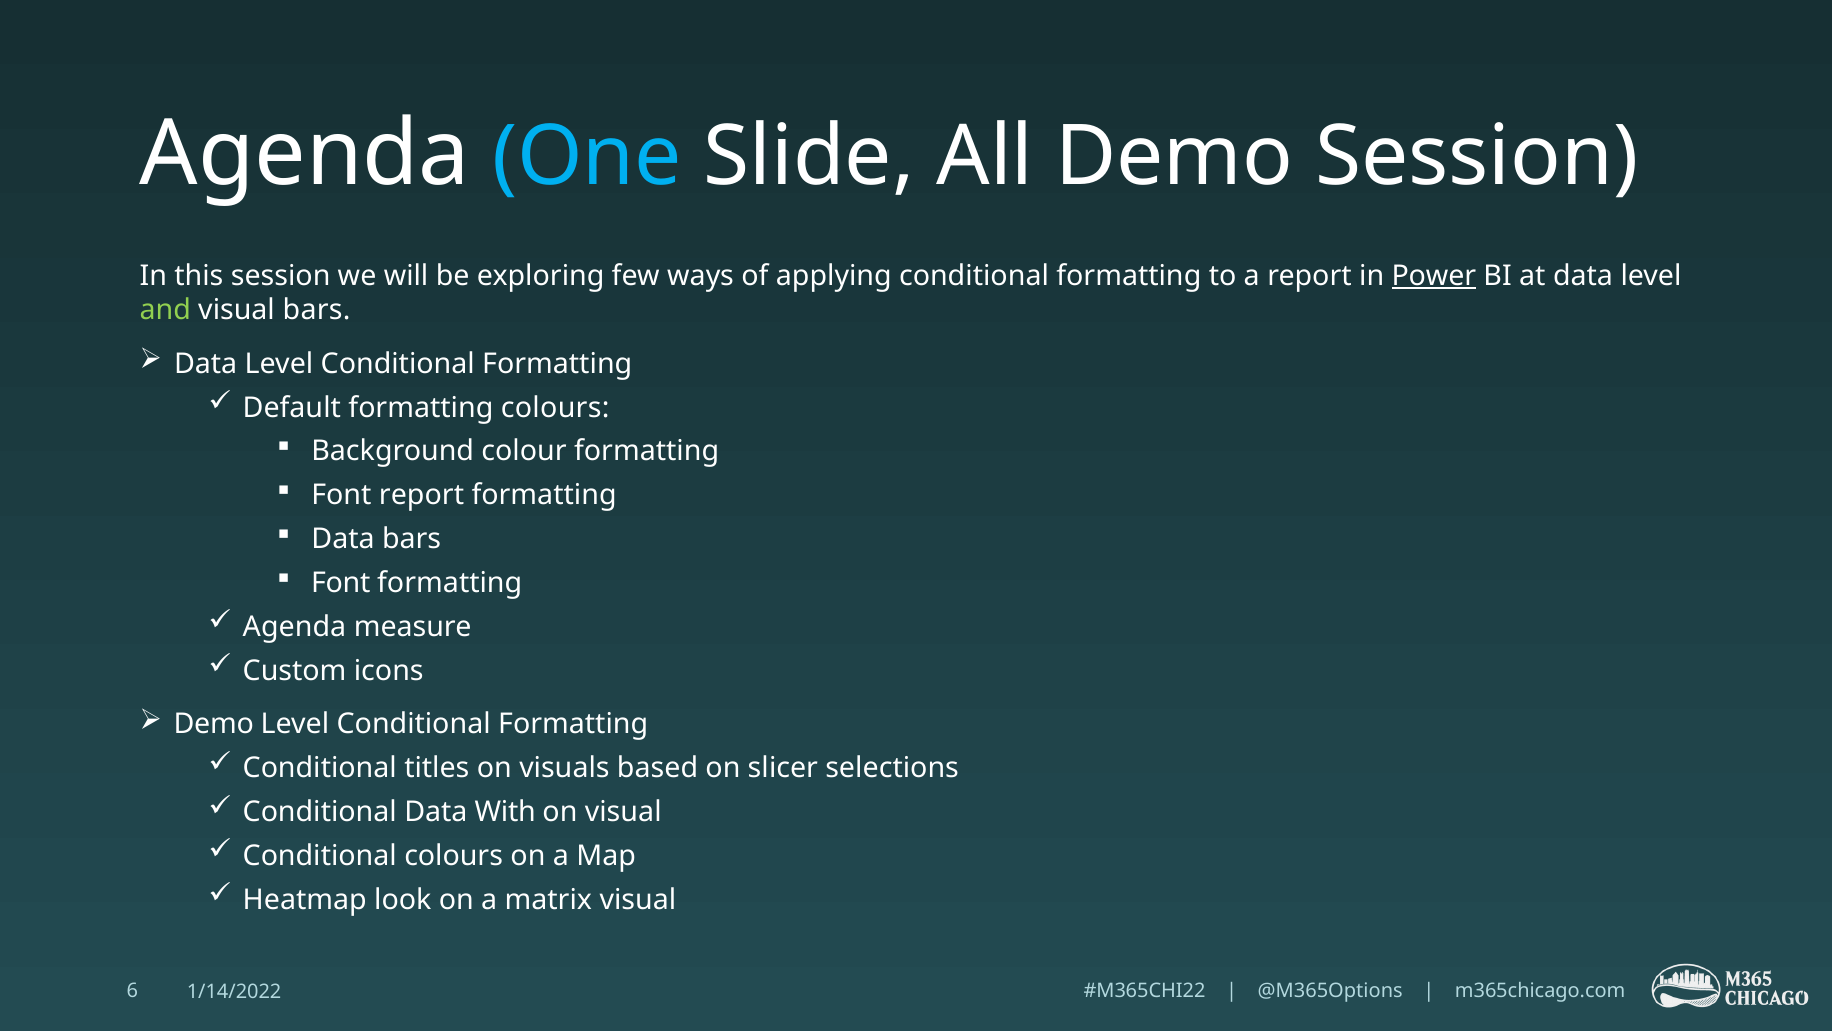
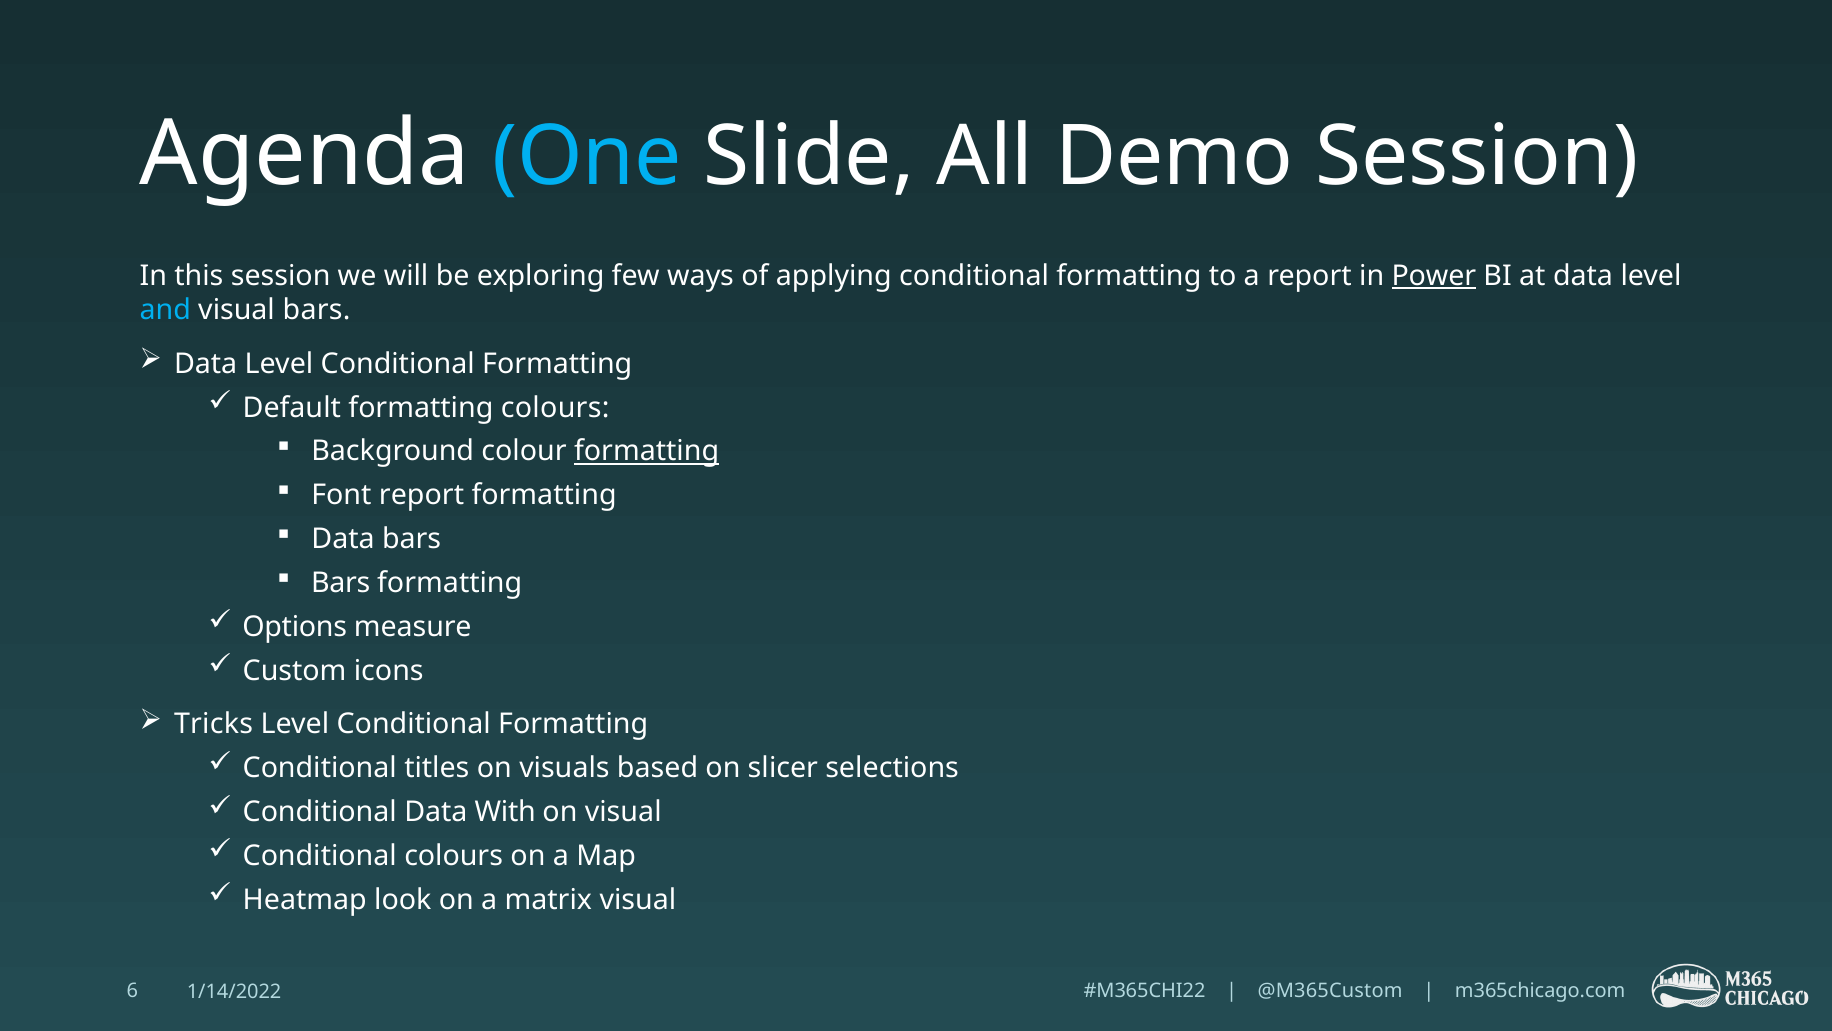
and colour: light green -> light blue
formatting at (647, 451) underline: none -> present
Font at (341, 583): Font -> Bars
Agenda at (295, 627): Agenda -> Options
Demo at (214, 724): Demo -> Tricks
@M365Options: @M365Options -> @M365Custom
